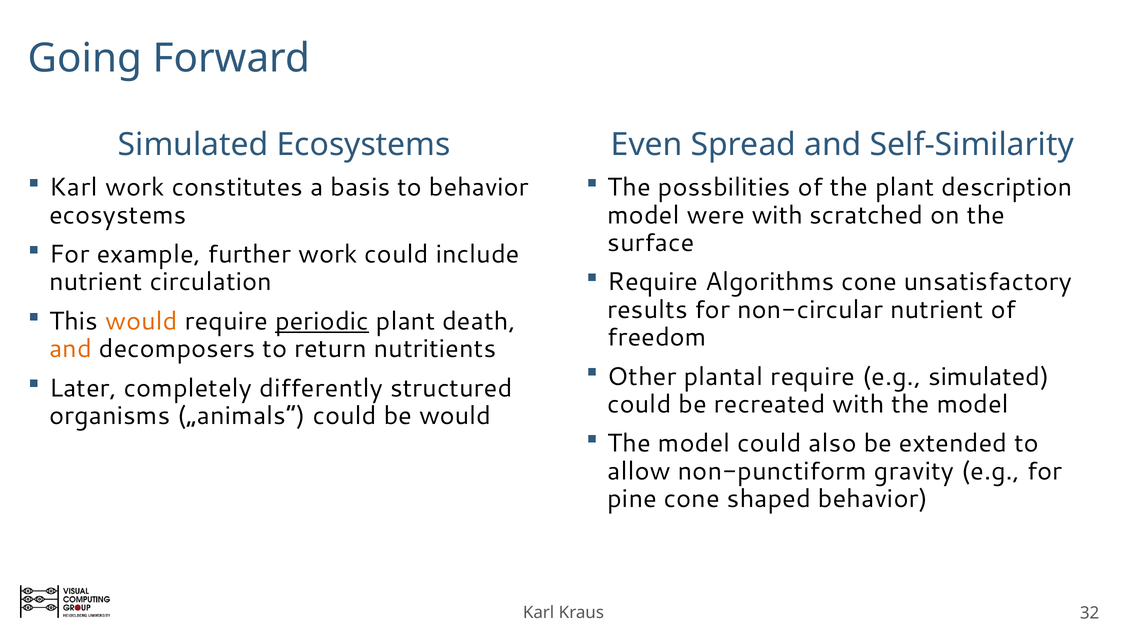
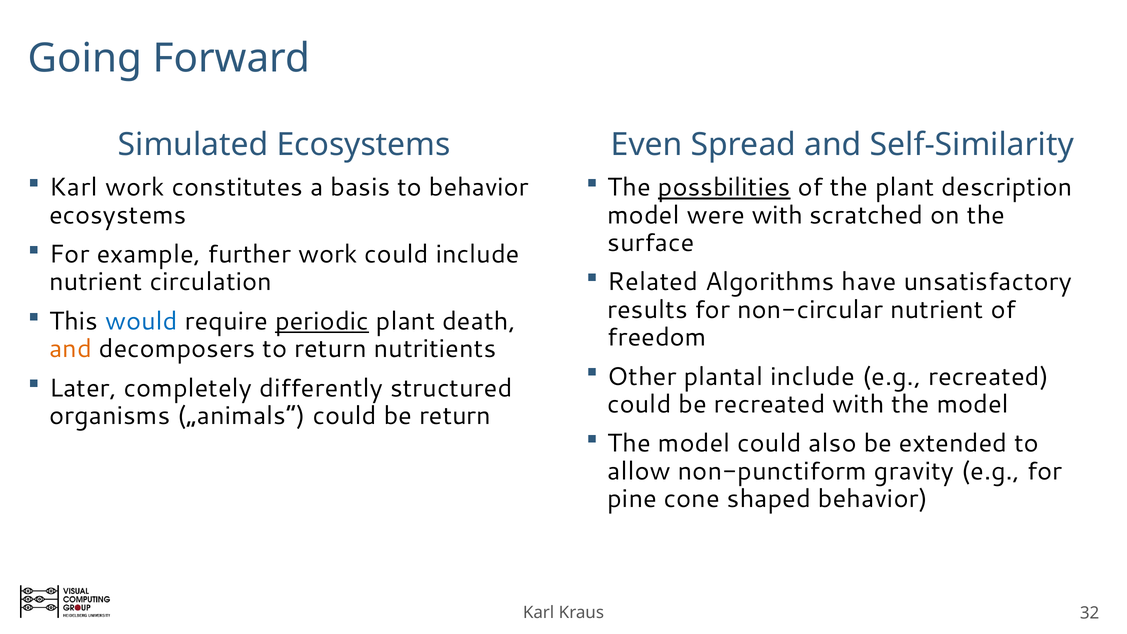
possbilities underline: none -> present
Require at (653, 282): Require -> Related
Algorithms cone: cone -> have
would at (141, 321) colour: orange -> blue
plantal require: require -> include
e.g simulated: simulated -> recreated
be would: would -> return
